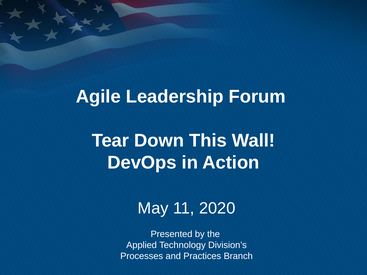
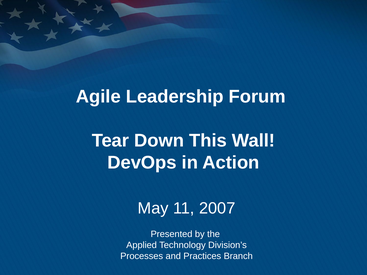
2020: 2020 -> 2007
